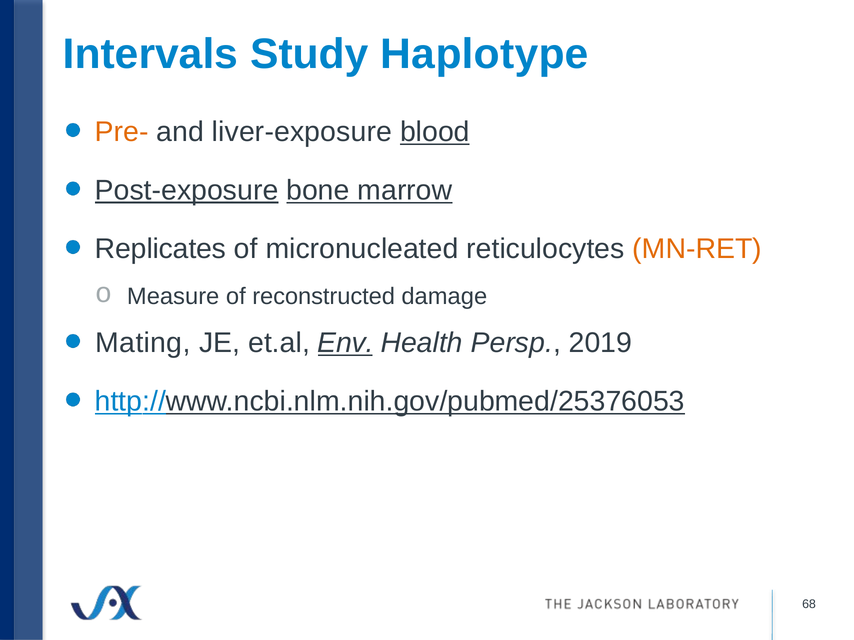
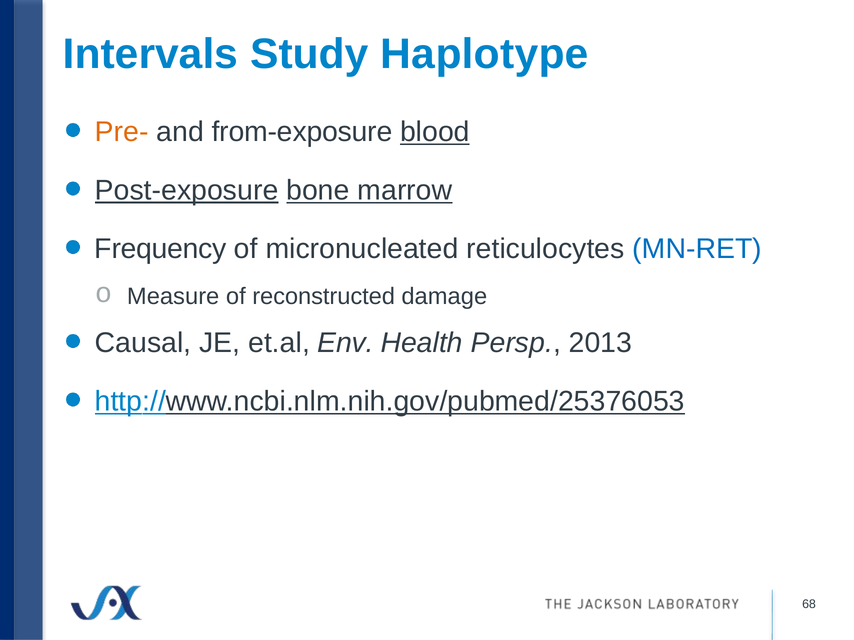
liver-exposure: liver-exposure -> from-exposure
Replicates: Replicates -> Frequency
MN-RET colour: orange -> blue
Mating: Mating -> Causal
Env underline: present -> none
2019: 2019 -> 2013
